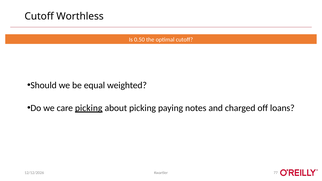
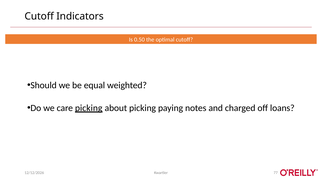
Worthless: Worthless -> Indicators
